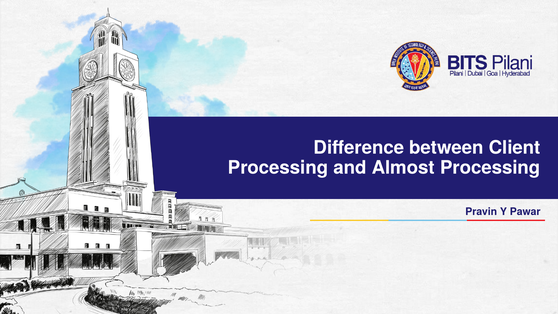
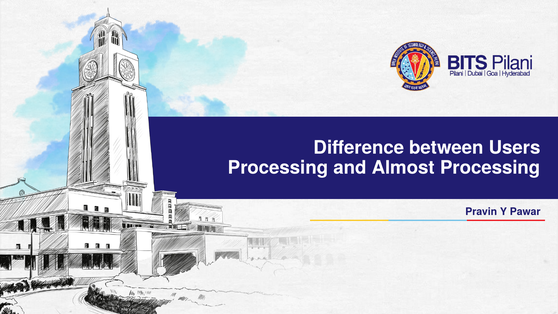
Client: Client -> Users
